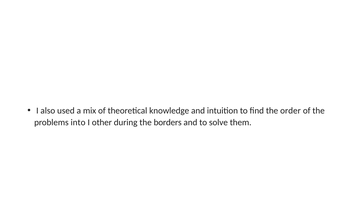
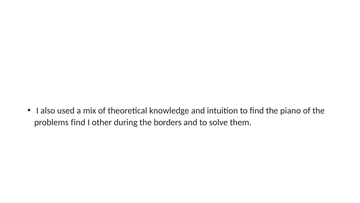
order: order -> piano
problems into: into -> find
